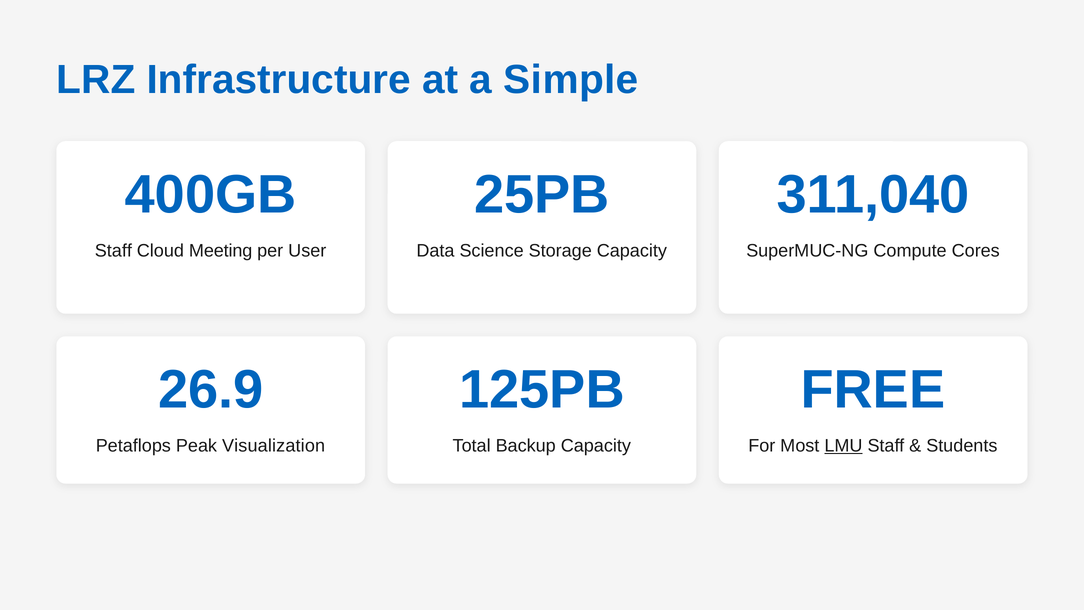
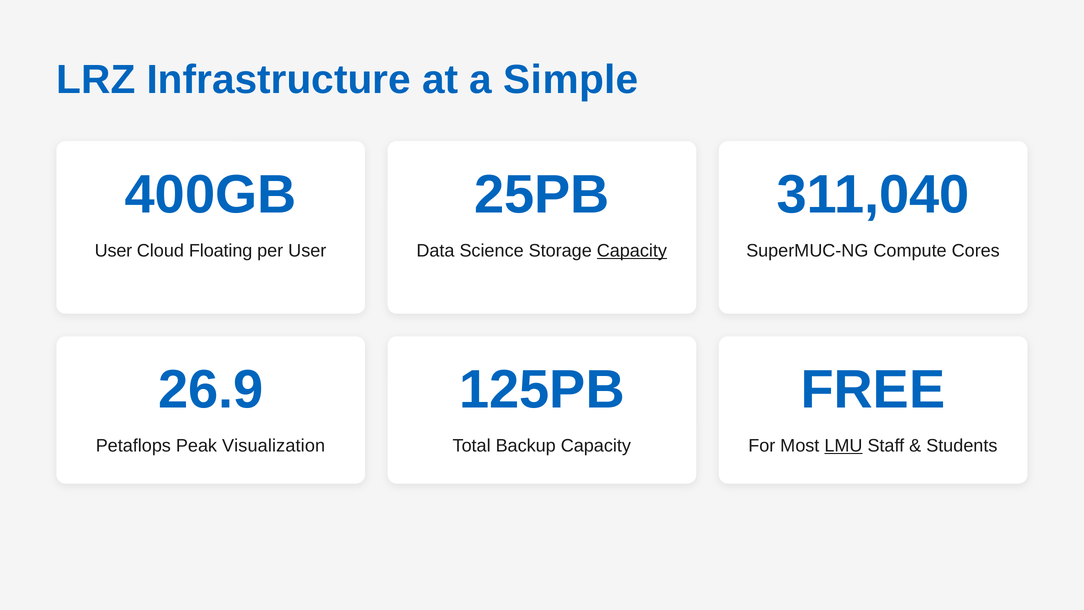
Staff at (113, 251): Staff -> User
Meeting: Meeting -> Floating
Capacity at (632, 251) underline: none -> present
